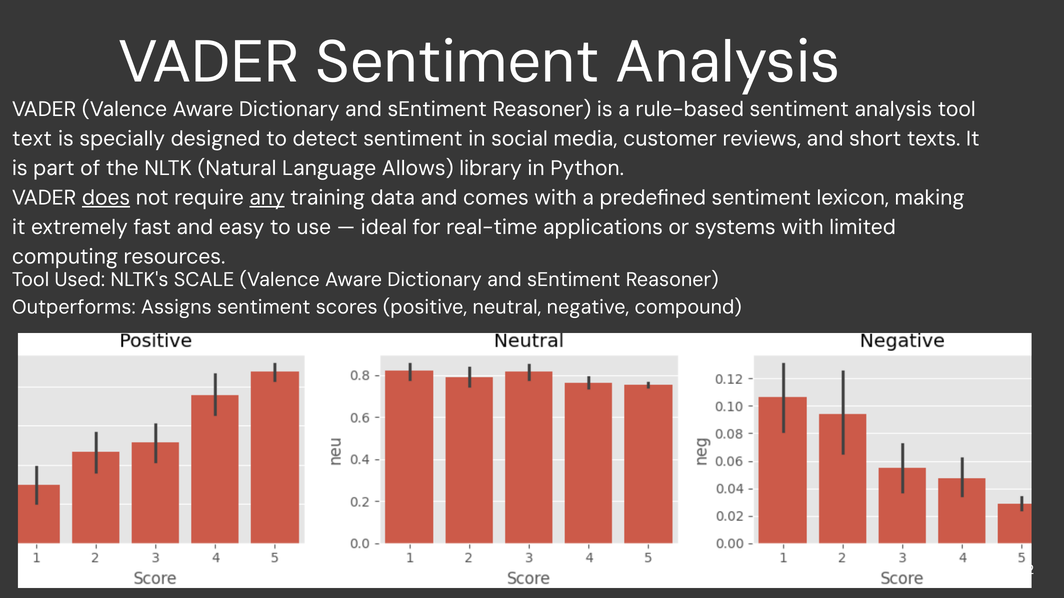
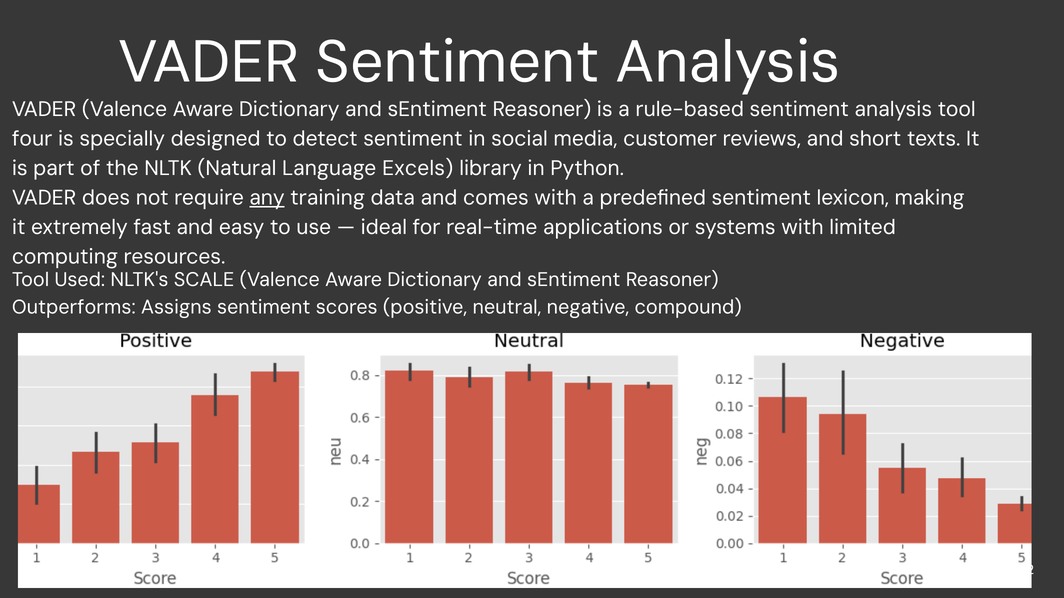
text: text -> four
Allows: Allows -> Excels
does underline: present -> none
